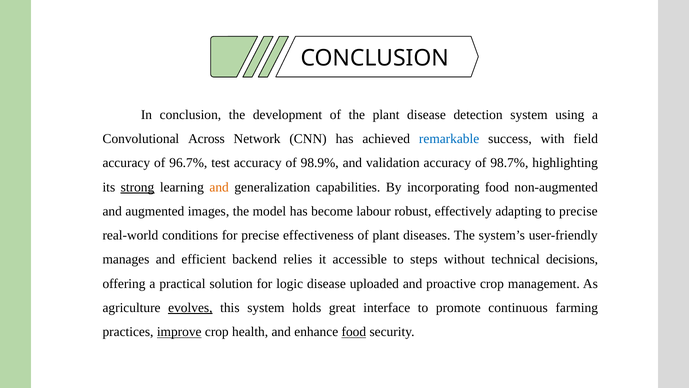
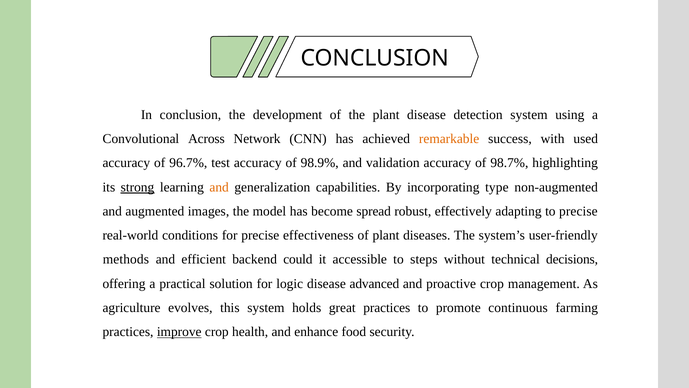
remarkable colour: blue -> orange
field: field -> used
incorporating food: food -> type
labour: labour -> spread
manages: manages -> methods
relies: relies -> could
uploaded: uploaded -> advanced
evolves underline: present -> none
great interface: interface -> practices
food at (354, 332) underline: present -> none
